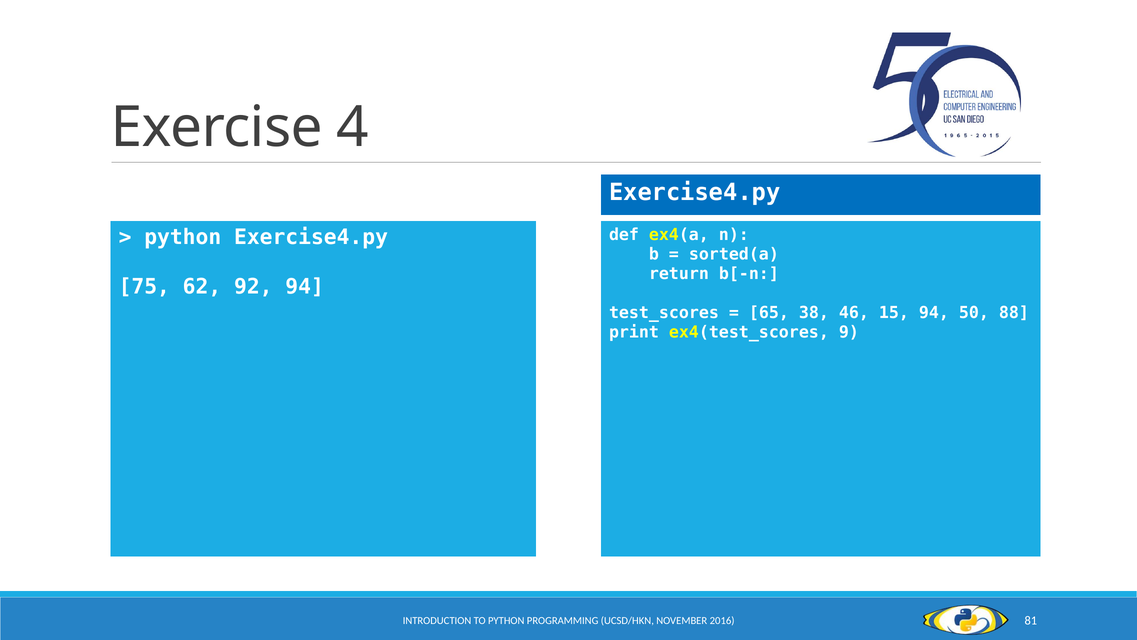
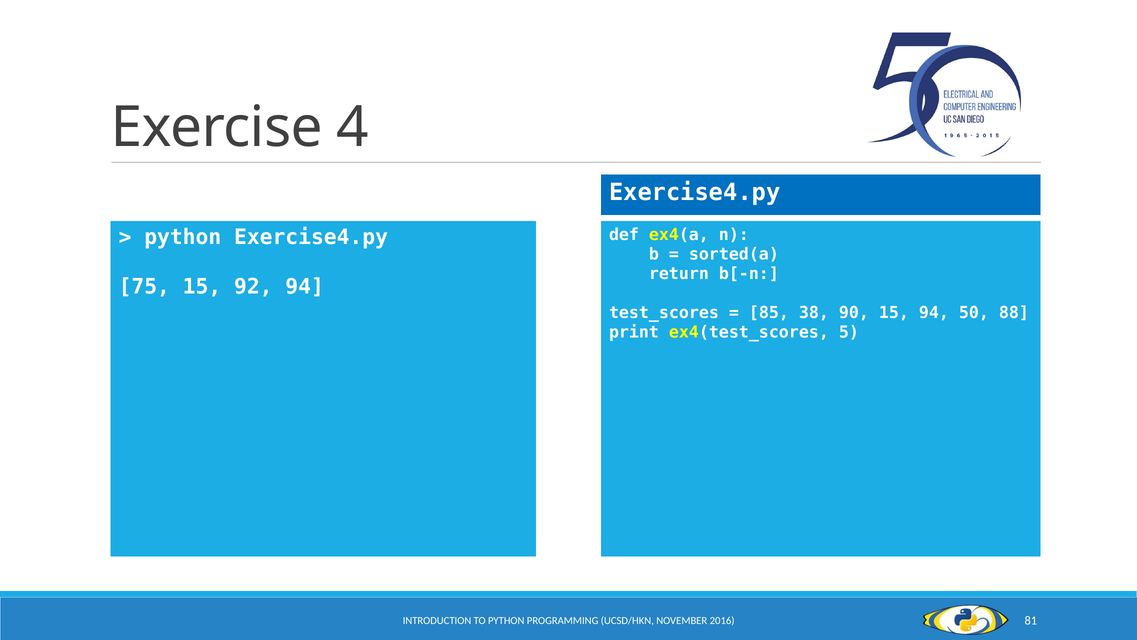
75 62: 62 -> 15
65: 65 -> 85
46: 46 -> 90
9: 9 -> 5
